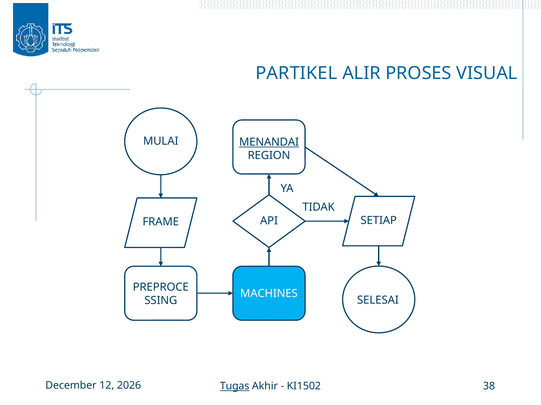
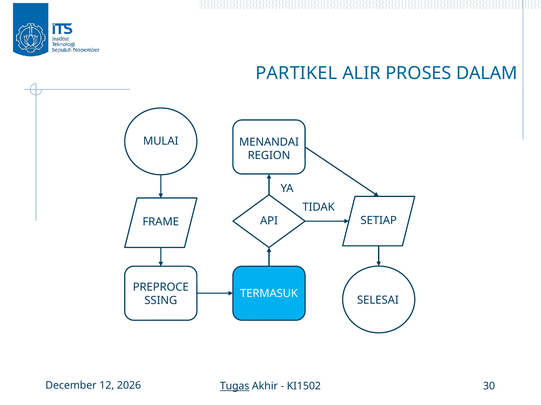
VISUAL: VISUAL -> DALAM
MENANDAI underline: present -> none
MACHINES: MACHINES -> TERMASUK
38: 38 -> 30
